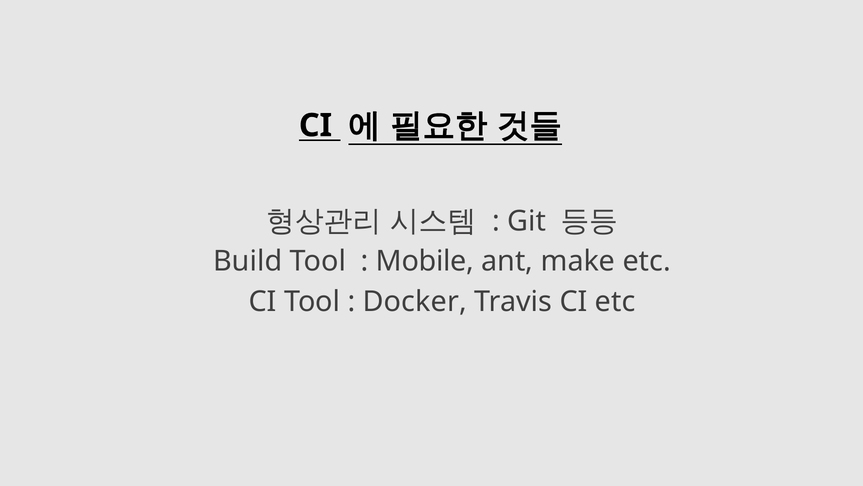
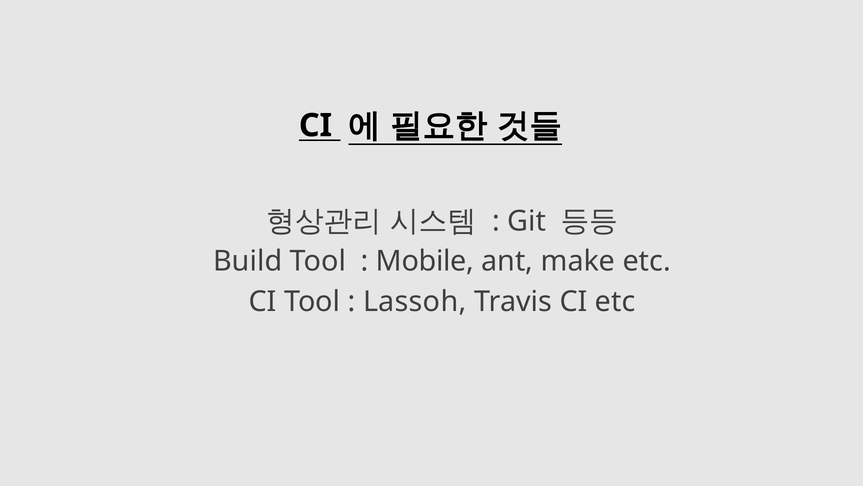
Docker: Docker -> Lassoh
